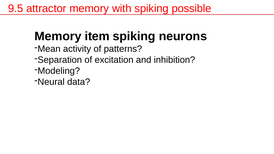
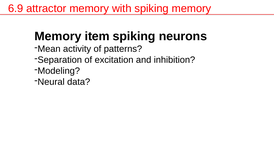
9.5: 9.5 -> 6.9
spiking possible: possible -> memory
